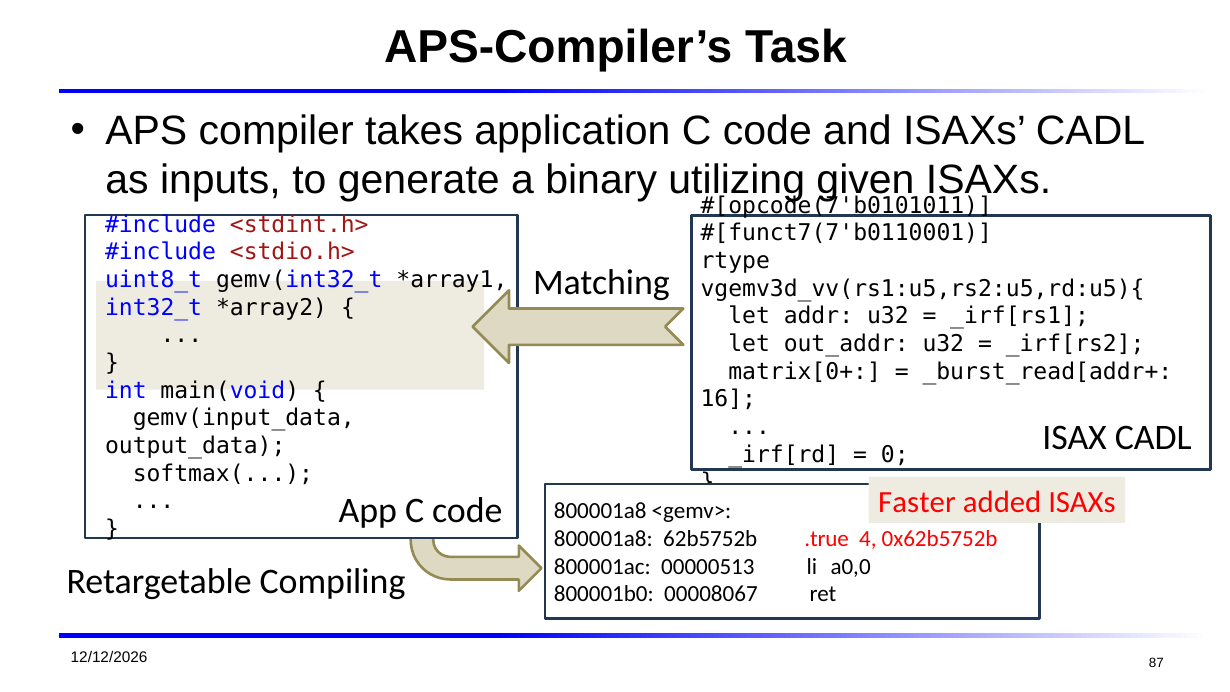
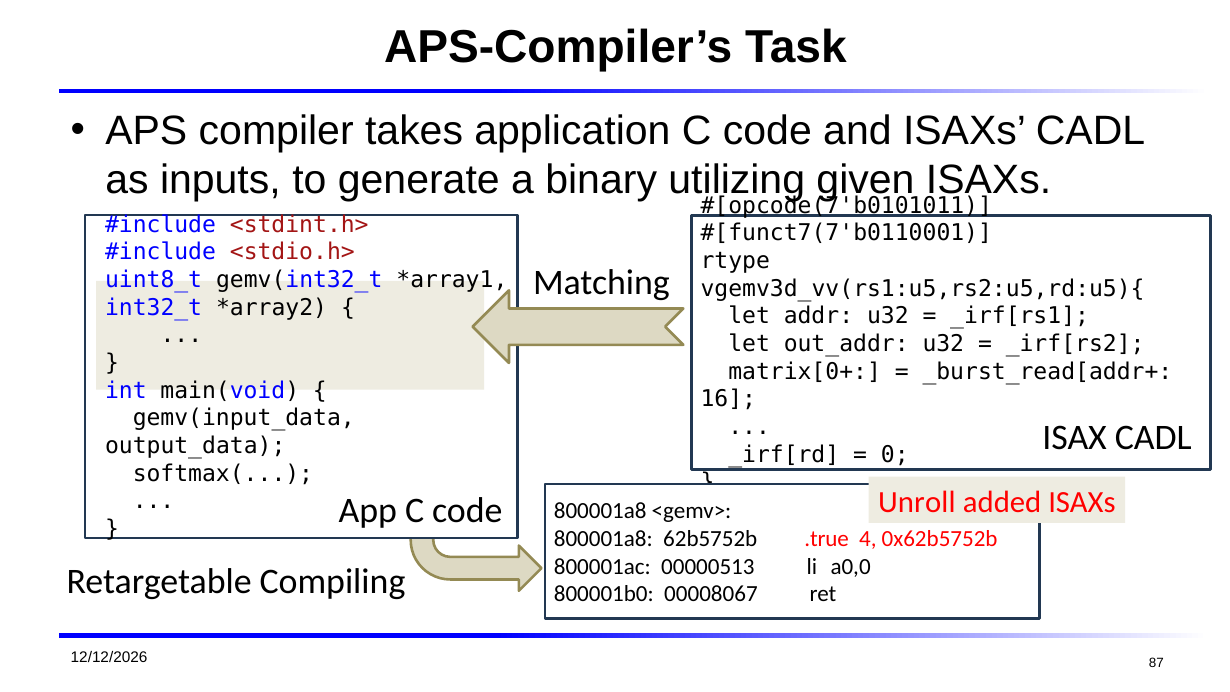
Faster: Faster -> Unroll
